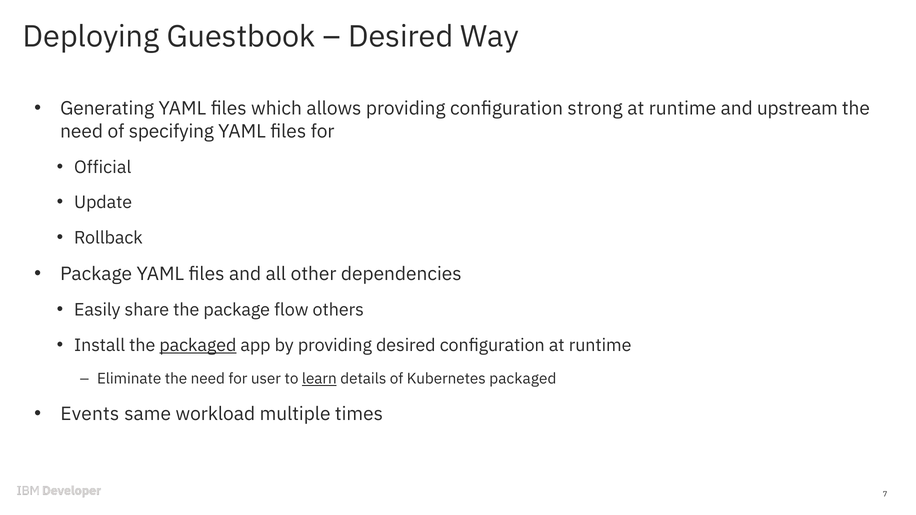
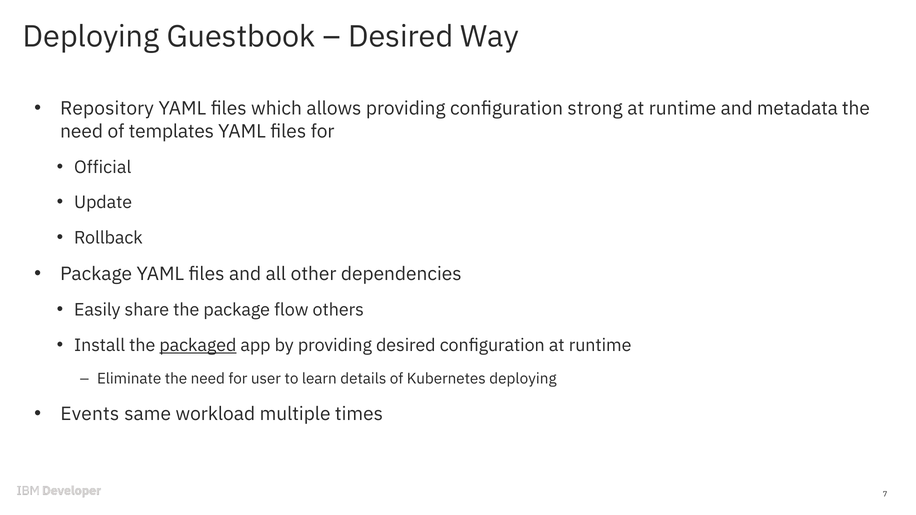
Generating: Generating -> Repository
upstream: upstream -> metadata
specifying: specifying -> templates
learn underline: present -> none
Kubernetes packaged: packaged -> deploying
